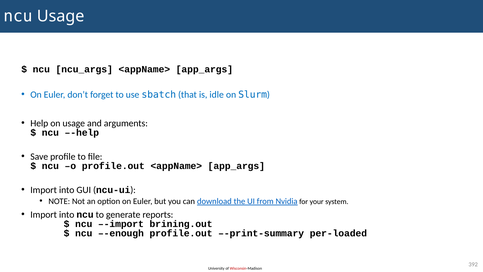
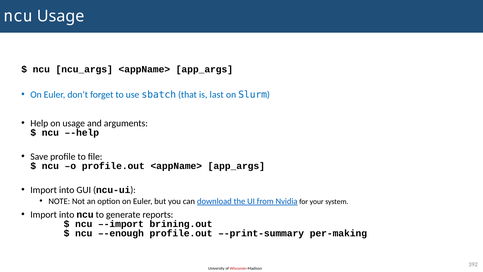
idle: idle -> last
per-loaded: per-loaded -> per-making
